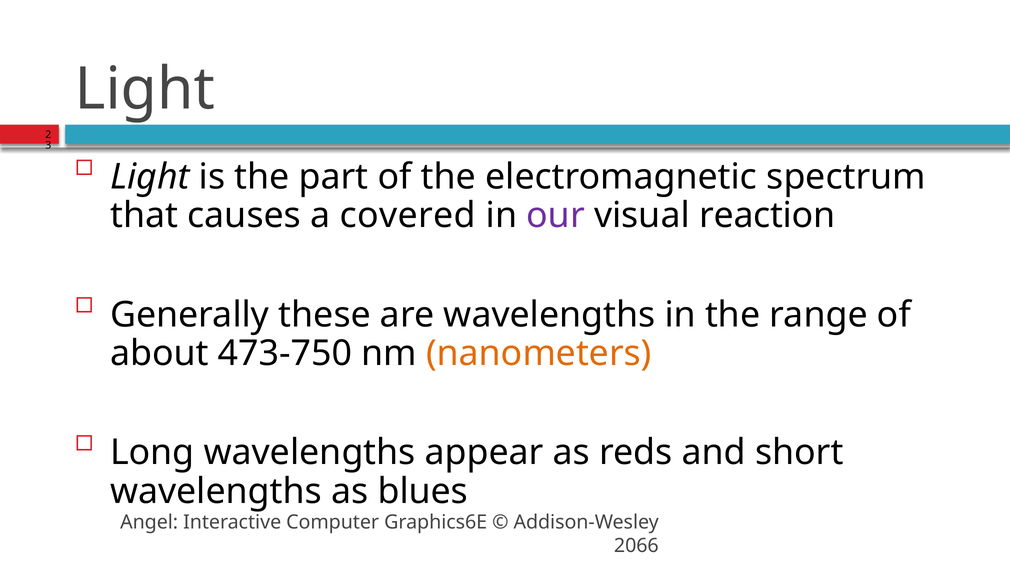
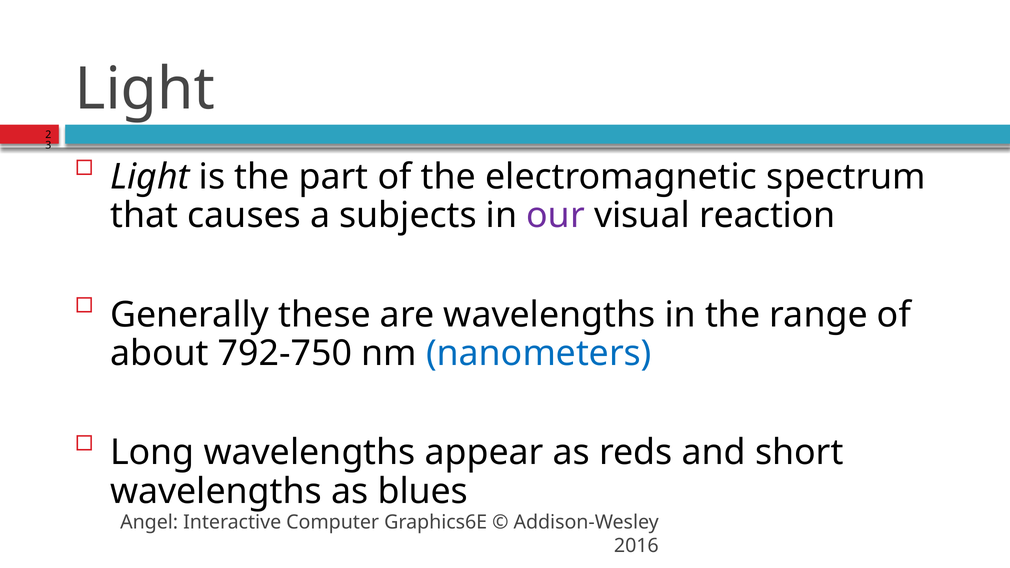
covered: covered -> subjects
473-750: 473-750 -> 792-750
nanometers colour: orange -> blue
2066: 2066 -> 2016
